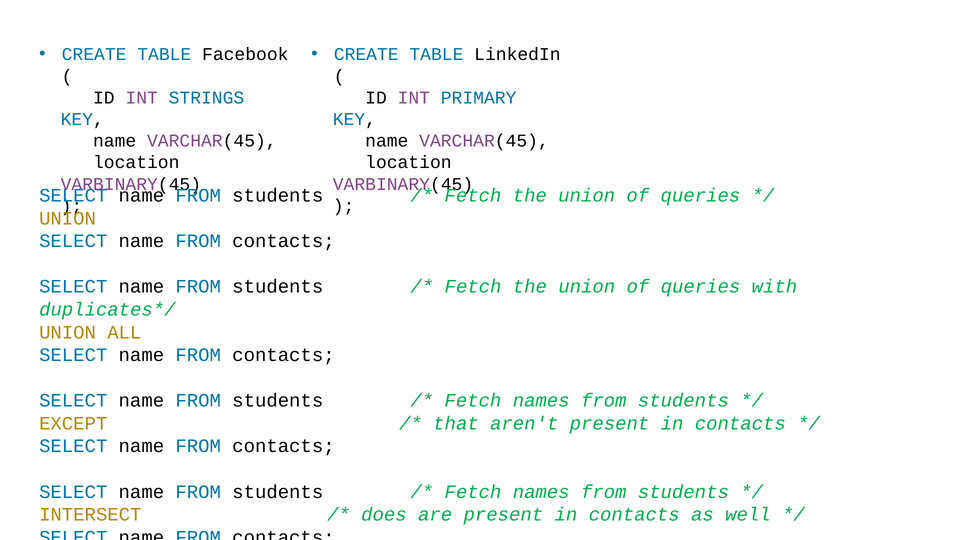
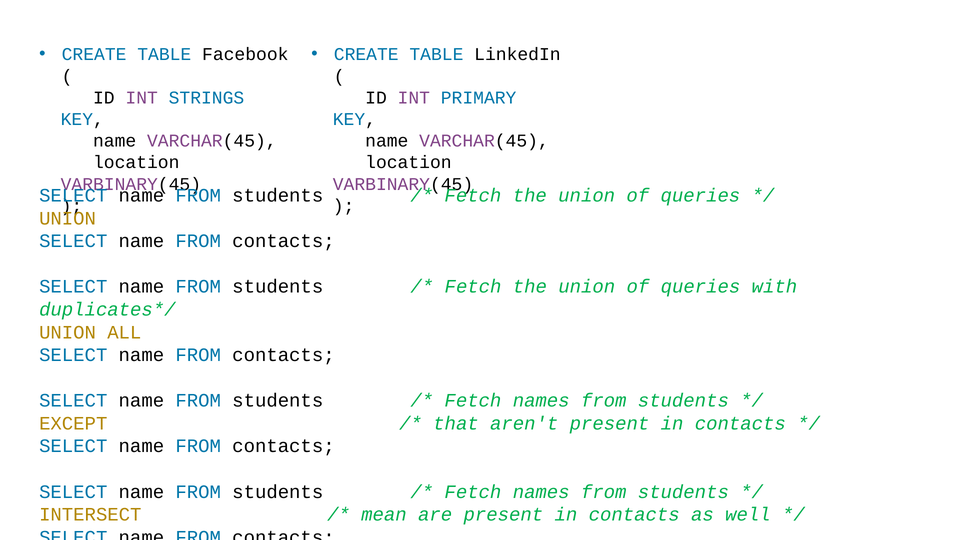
does: does -> mean
